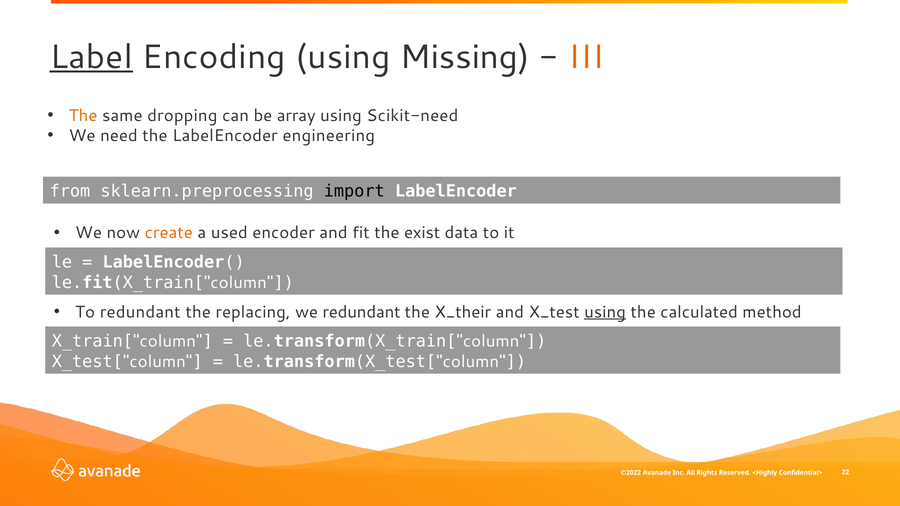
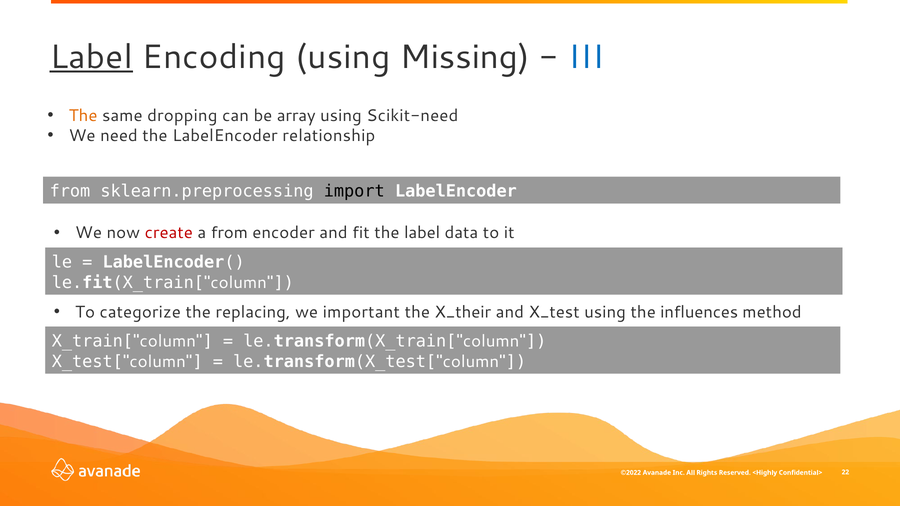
III colour: orange -> blue
engineering: engineering -> relationship
create colour: orange -> red
a used: used -> from
the exist: exist -> label
To redundant: redundant -> categorize
we redundant: redundant -> important
using at (605, 312) underline: present -> none
calculated: calculated -> influences
